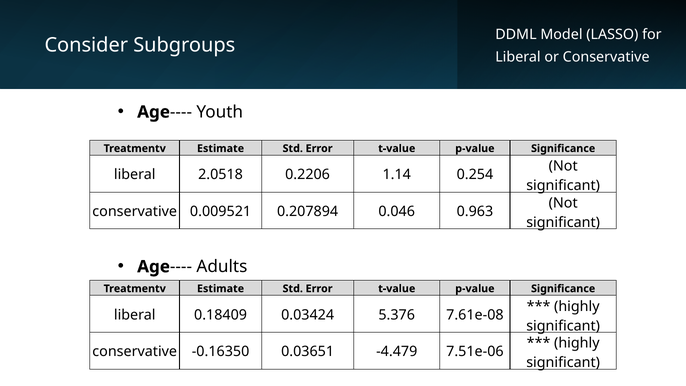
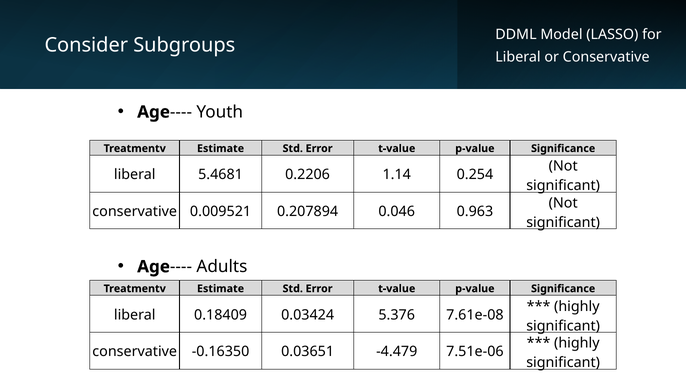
2.0518: 2.0518 -> 5.4681
